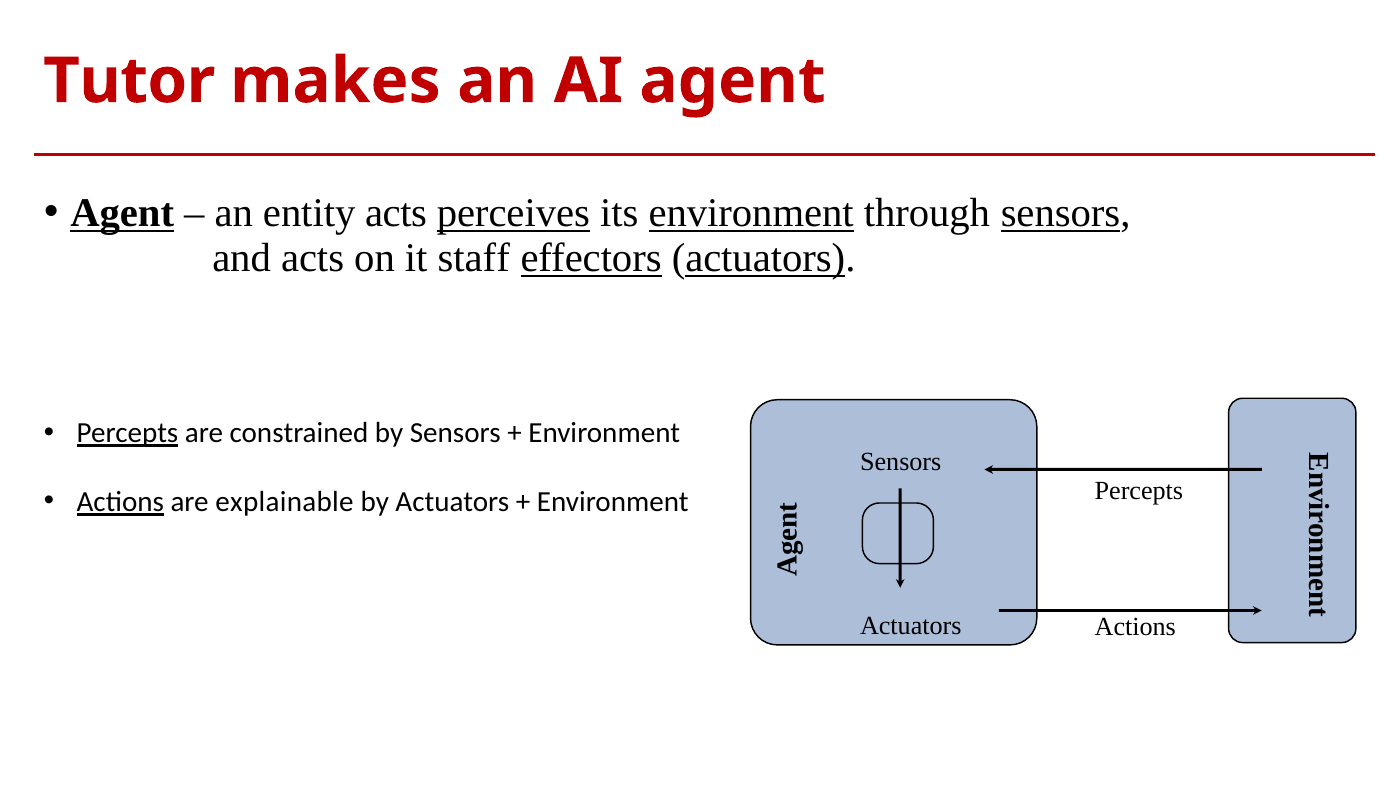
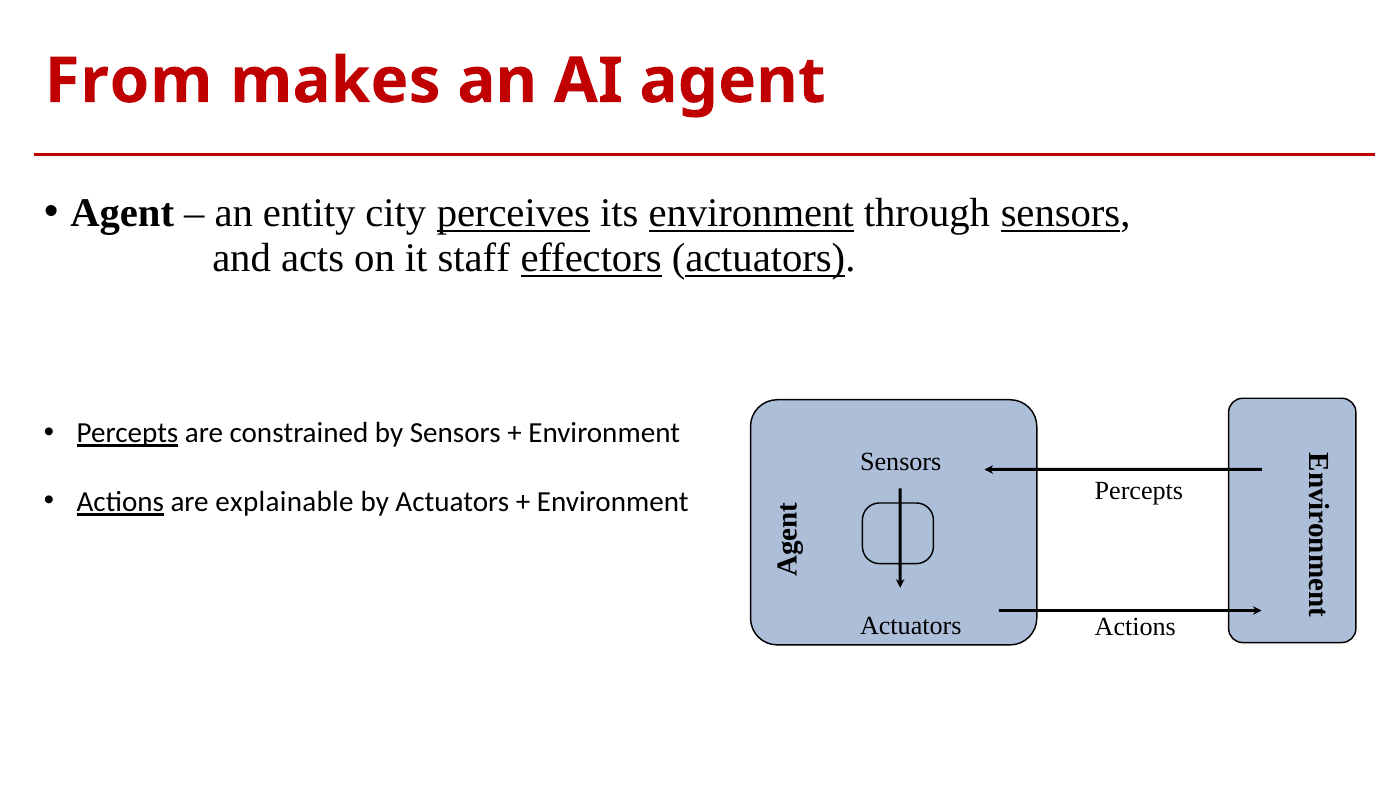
Tutor: Tutor -> From
Agent at (122, 213) underline: present -> none
entity acts: acts -> city
